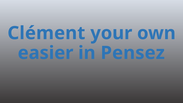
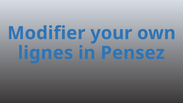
Clément: Clément -> Modifier
easier: easier -> lignes
